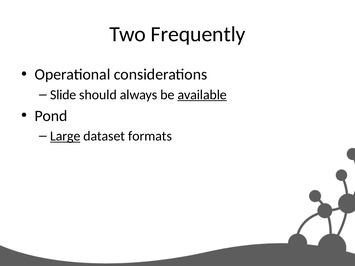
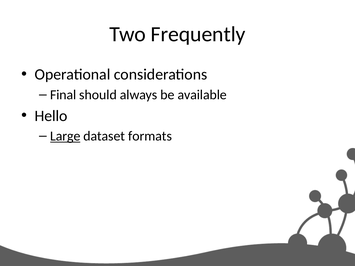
Slide: Slide -> Final
available underline: present -> none
Pond: Pond -> Hello
